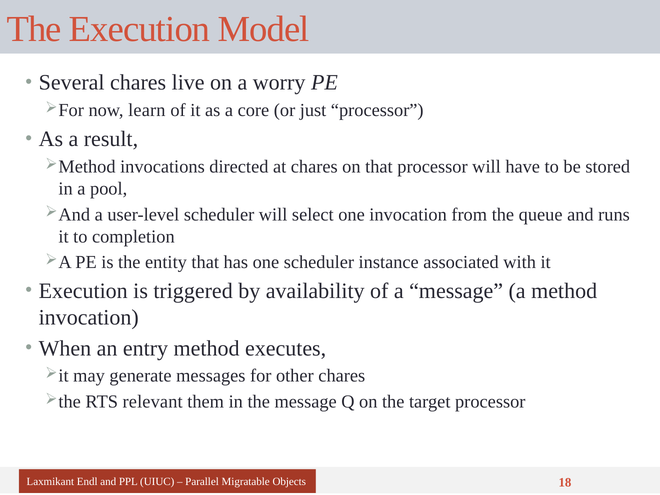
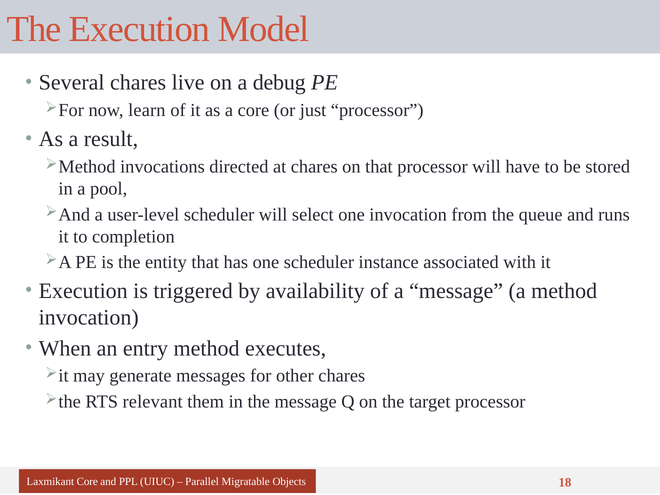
worry: worry -> debug
Laxmikant Endl: Endl -> Core
